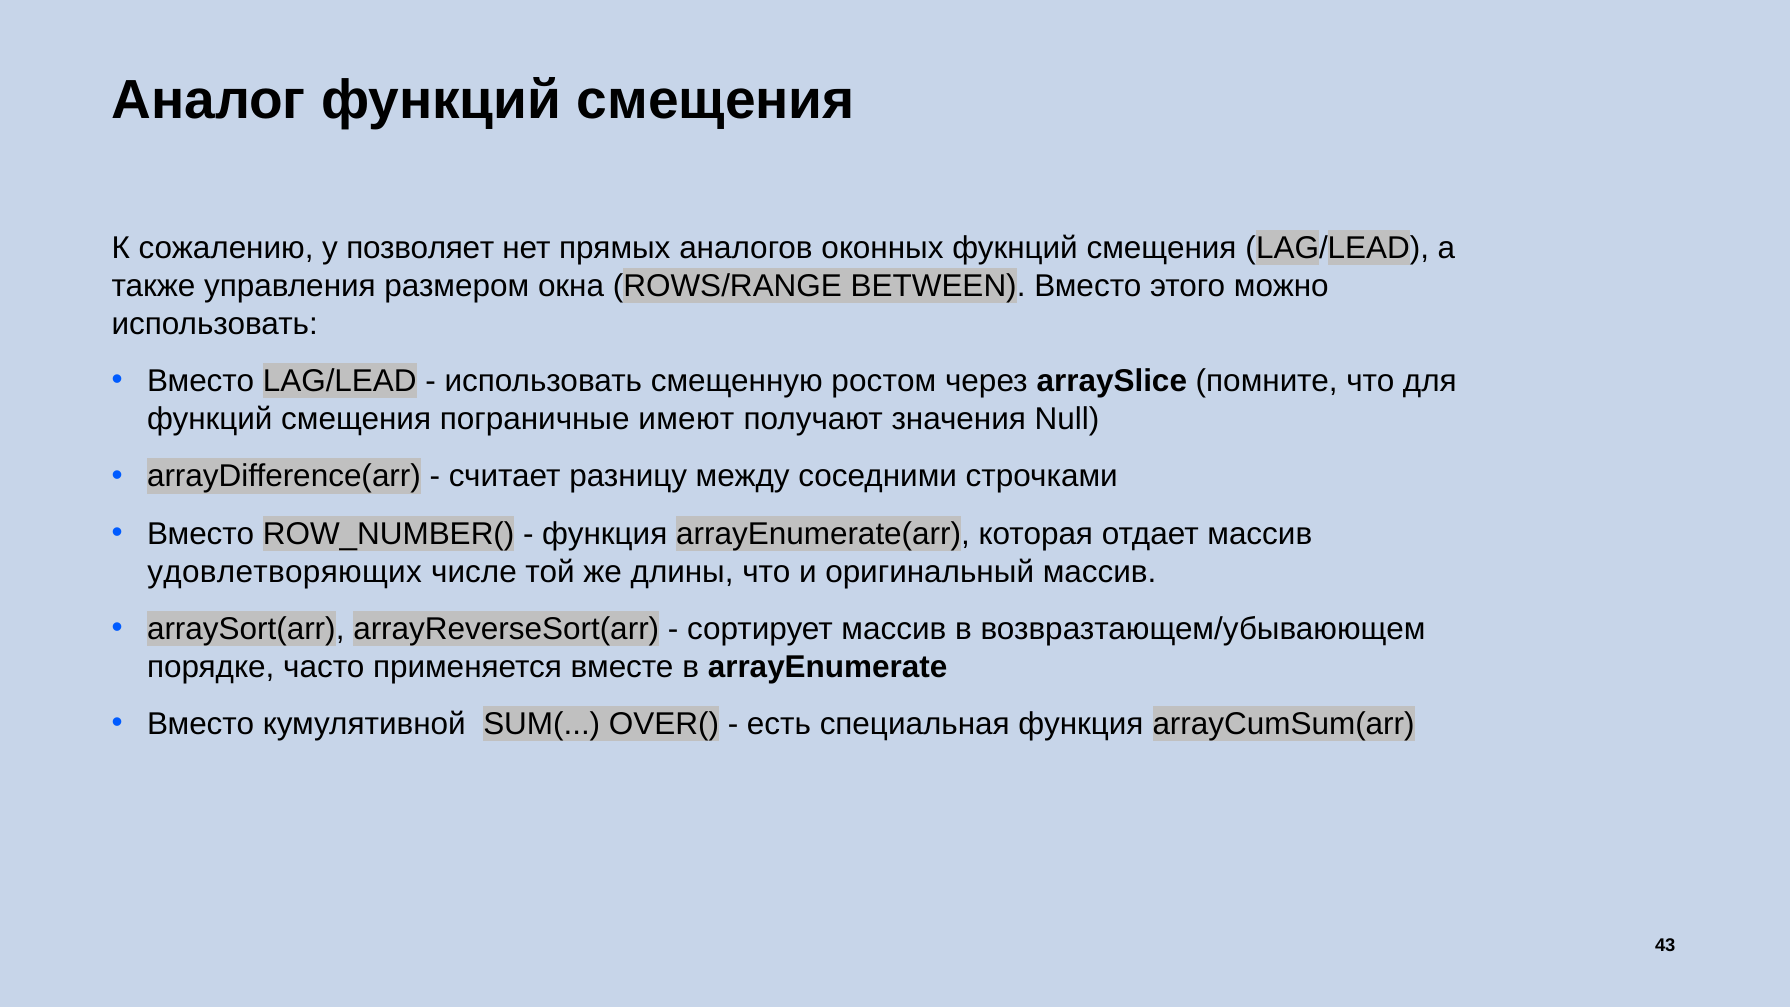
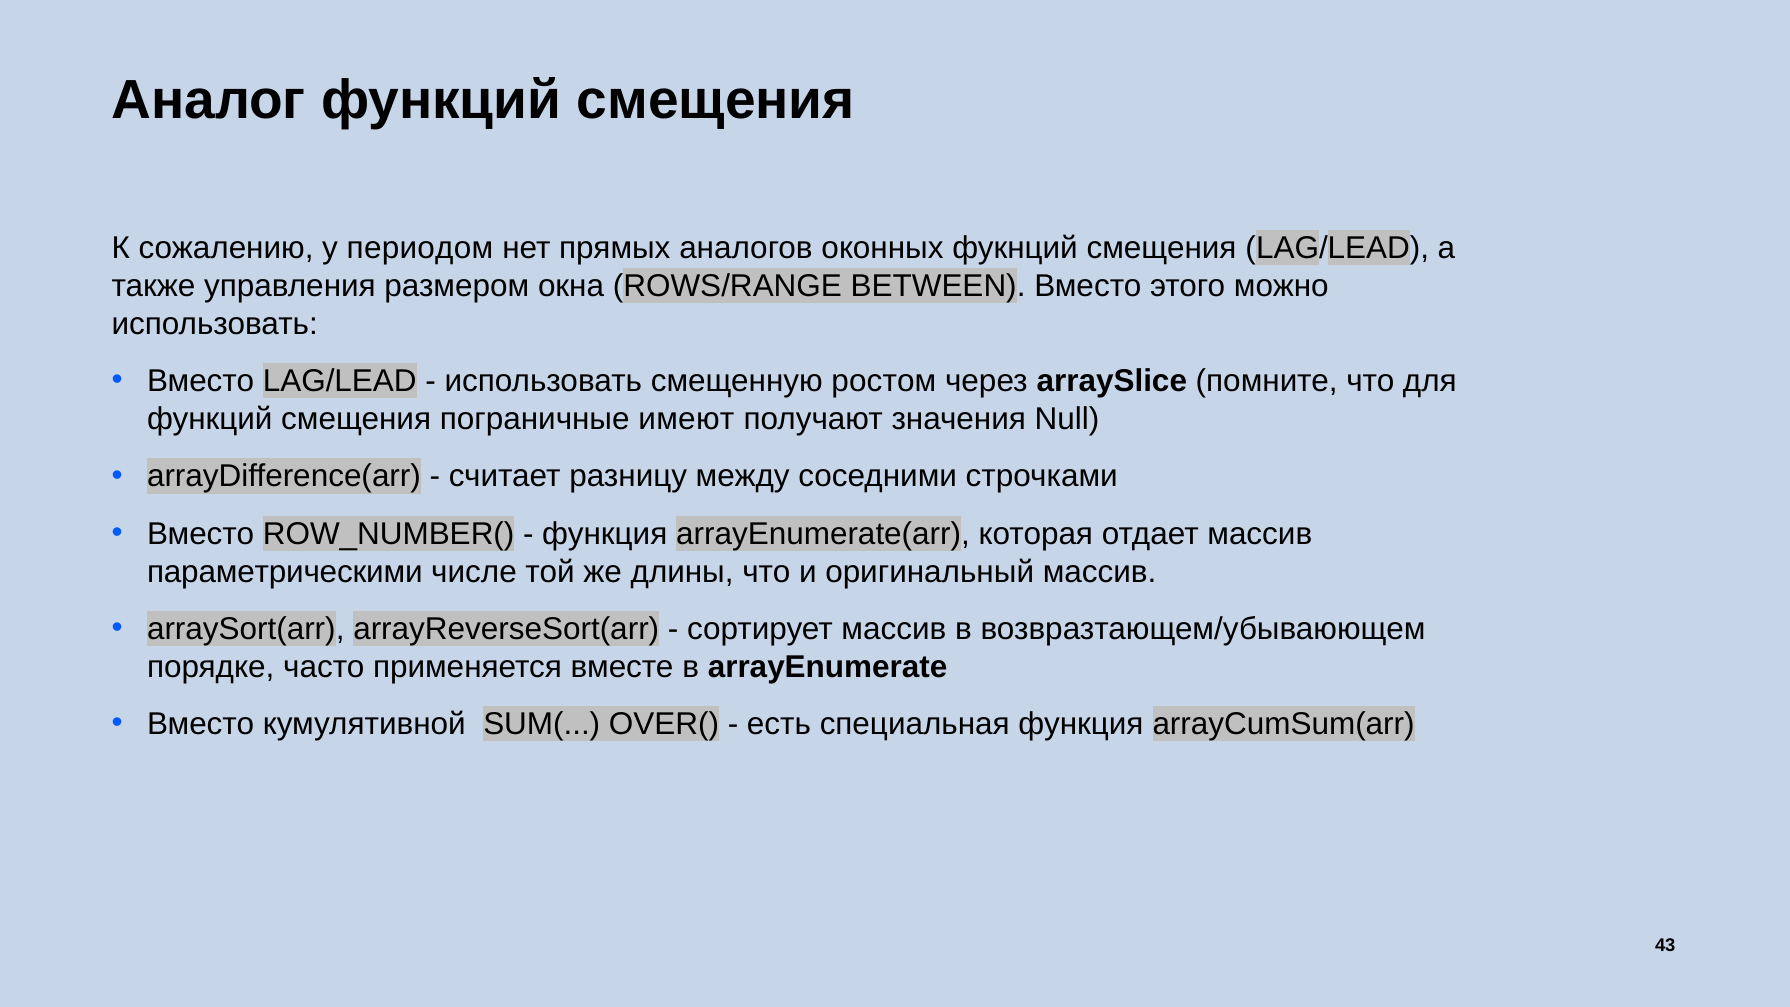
позволяет: позволяет -> периодом
удовлетворяющих: удовлетворяющих -> параметрическими
